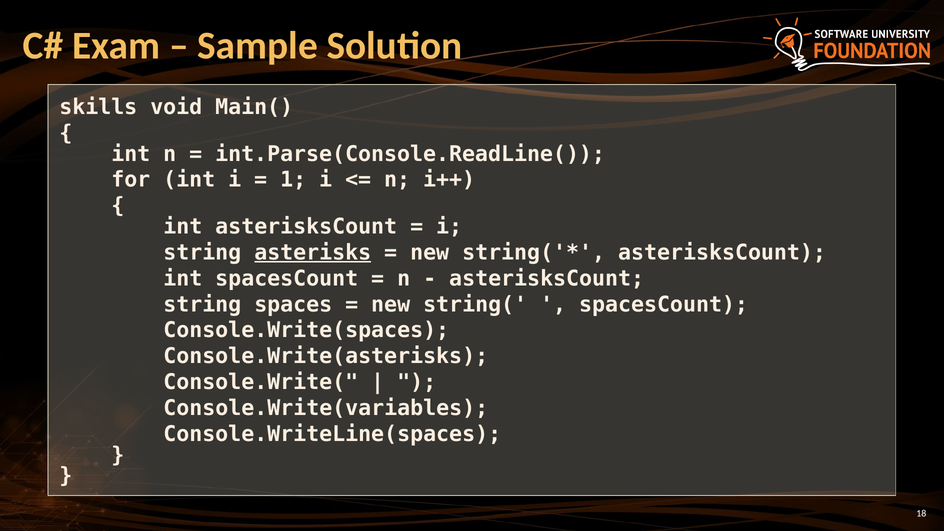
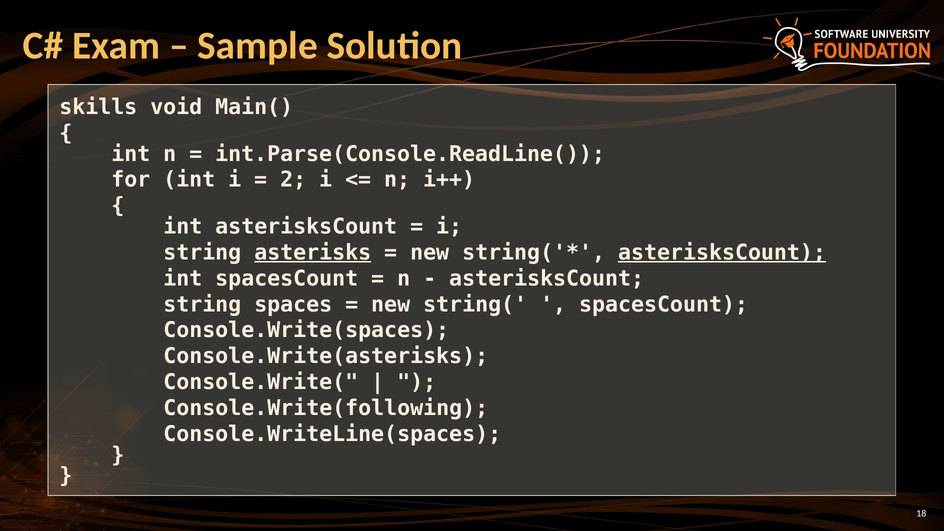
1: 1 -> 2
asterisksCount at (722, 253) underline: none -> present
Console.Write(variables: Console.Write(variables -> Console.Write(following
